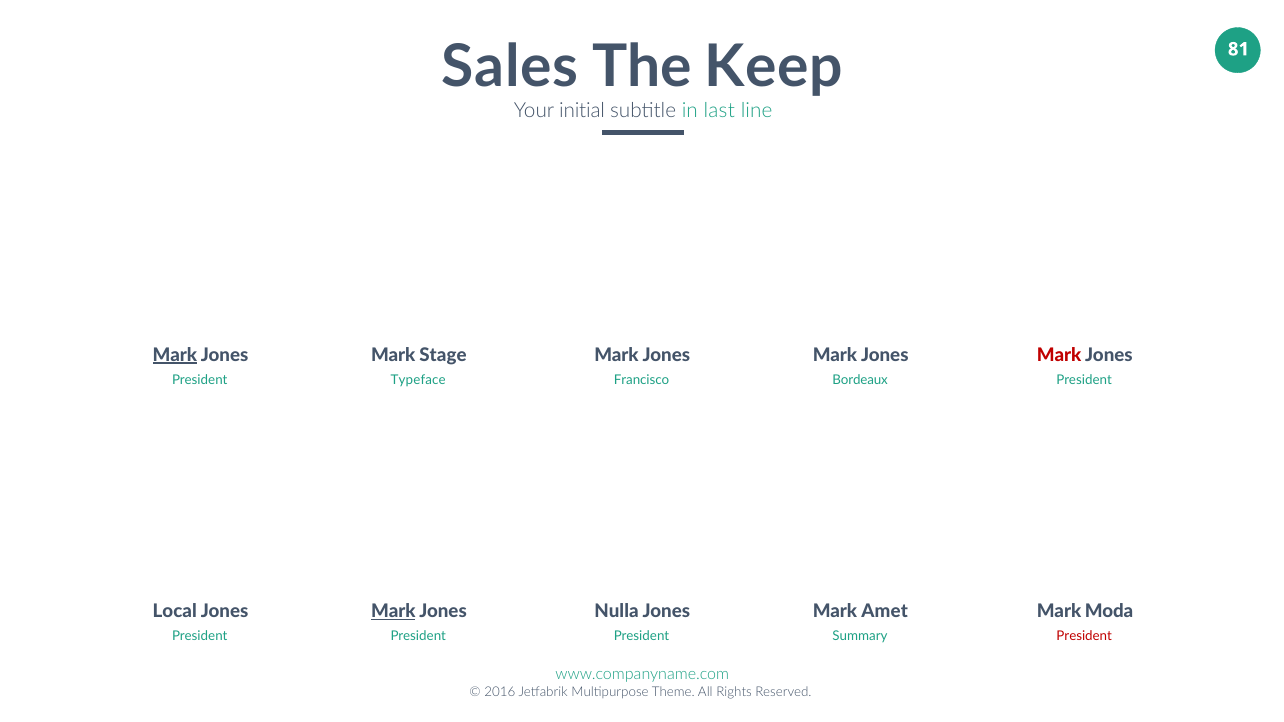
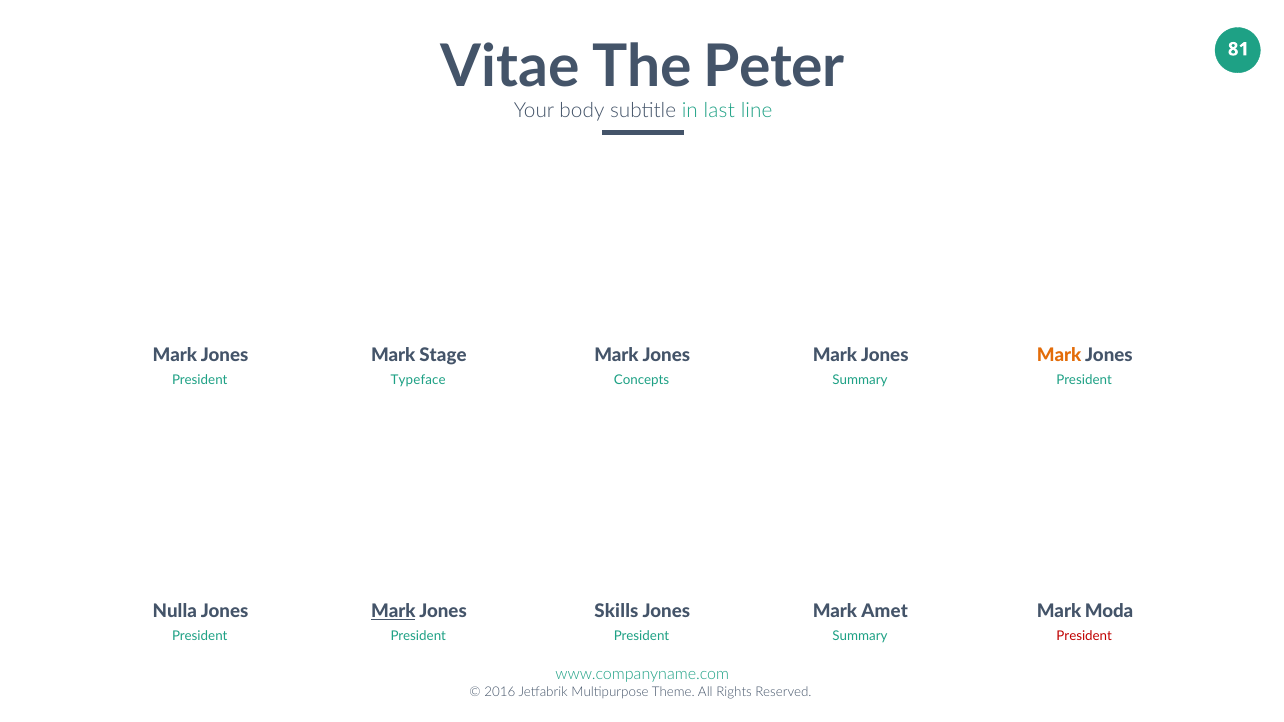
Sales: Sales -> Vitae
Keep: Keep -> Peter
initial: initial -> body
Mark at (175, 355) underline: present -> none
Mark at (1059, 355) colour: red -> orange
Francisco: Francisco -> Concepts
Bordeaux at (860, 380): Bordeaux -> Summary
Local: Local -> Nulla
Nulla: Nulla -> Skills
